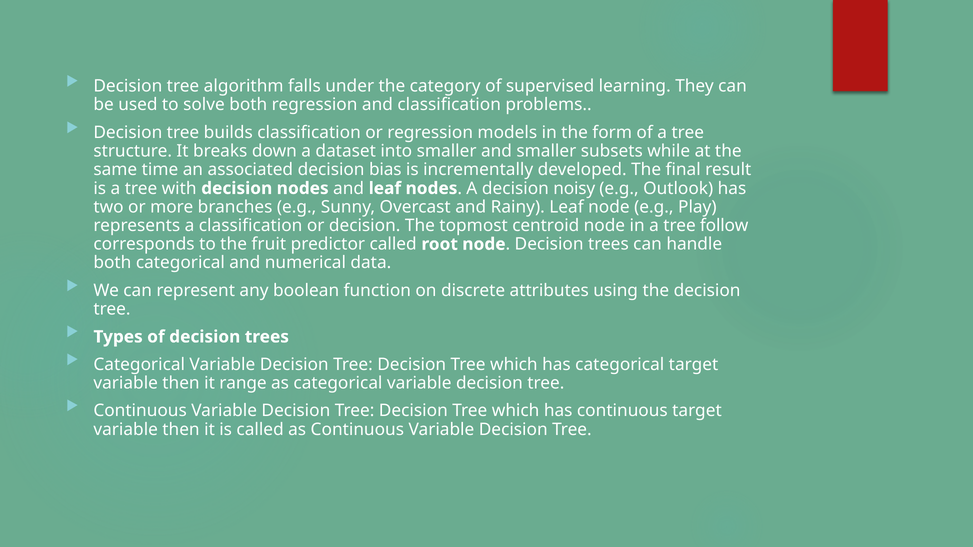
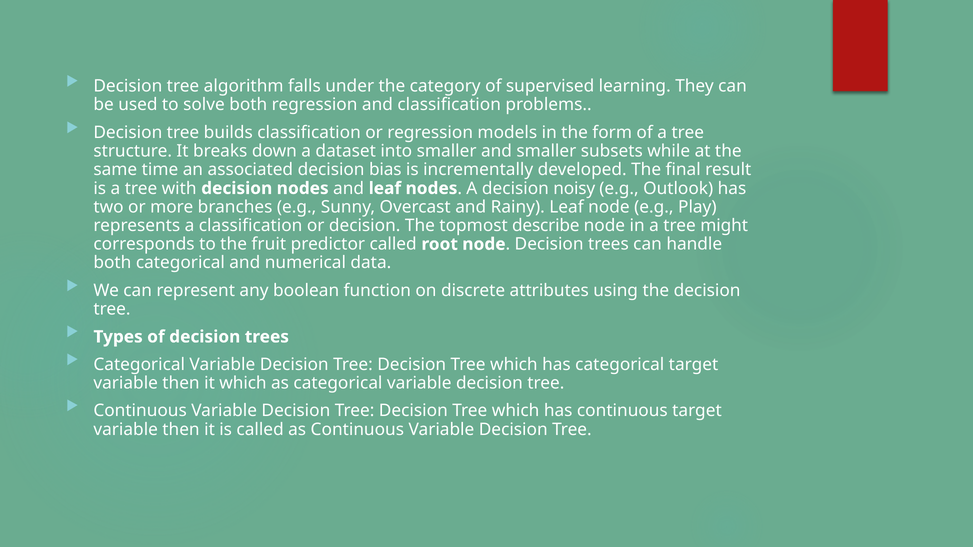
centroid: centroid -> describe
follow: follow -> might
it range: range -> which
